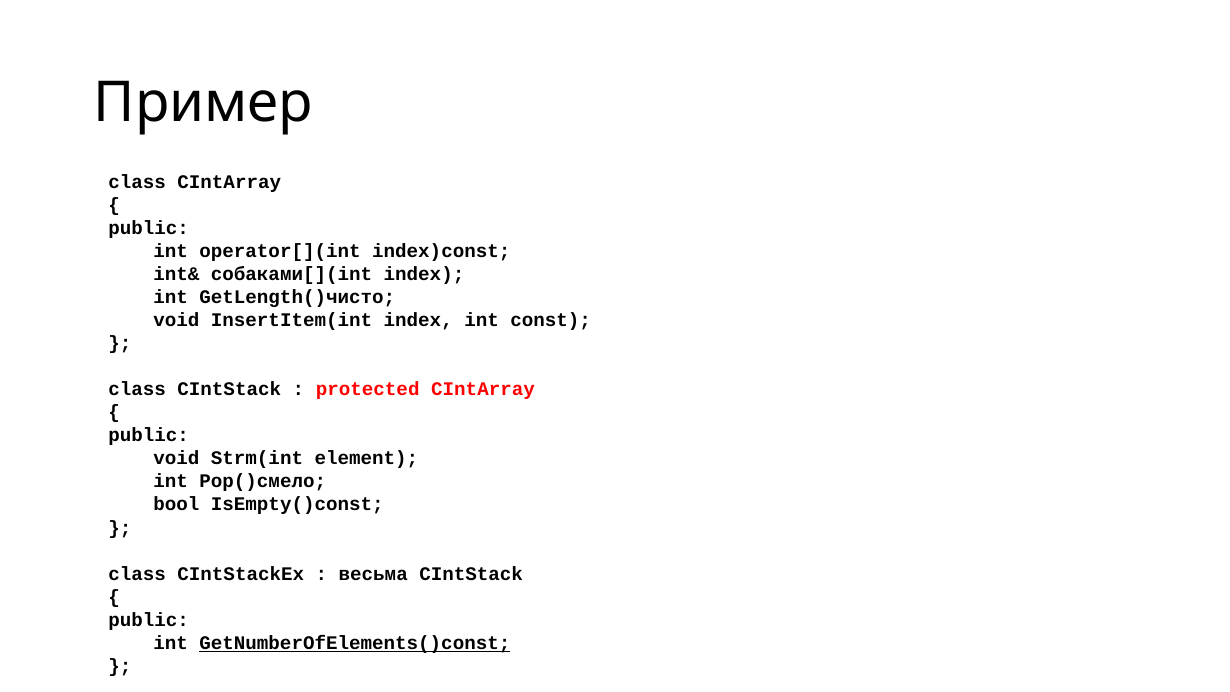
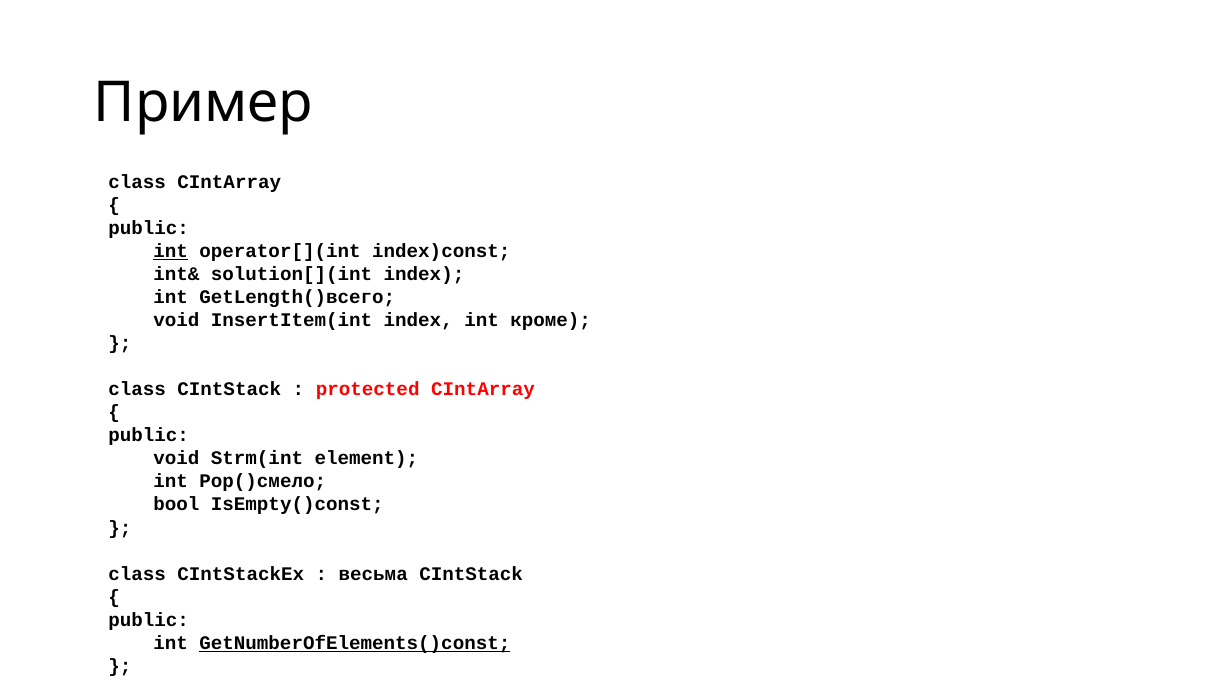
int at (171, 251) underline: none -> present
собаками[](int: собаками[](int -> solution[](int
GetLength()чисто: GetLength()чисто -> GetLength()всего
const: const -> кроме
